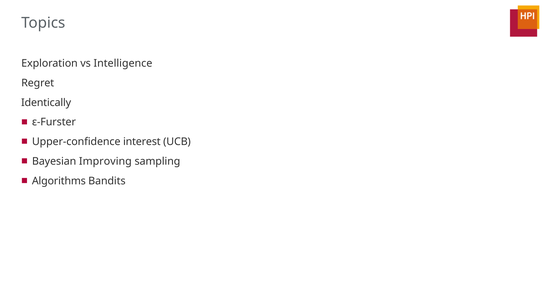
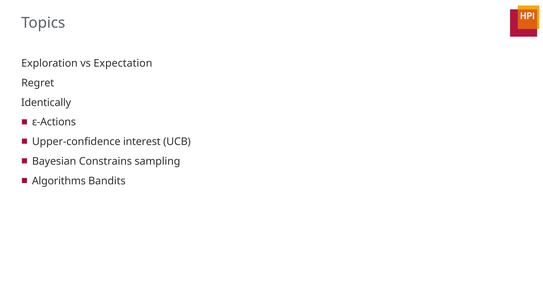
Intelligence: Intelligence -> Expectation
ε-Furster: ε-Furster -> ε-Actions
Improving: Improving -> Constrains
